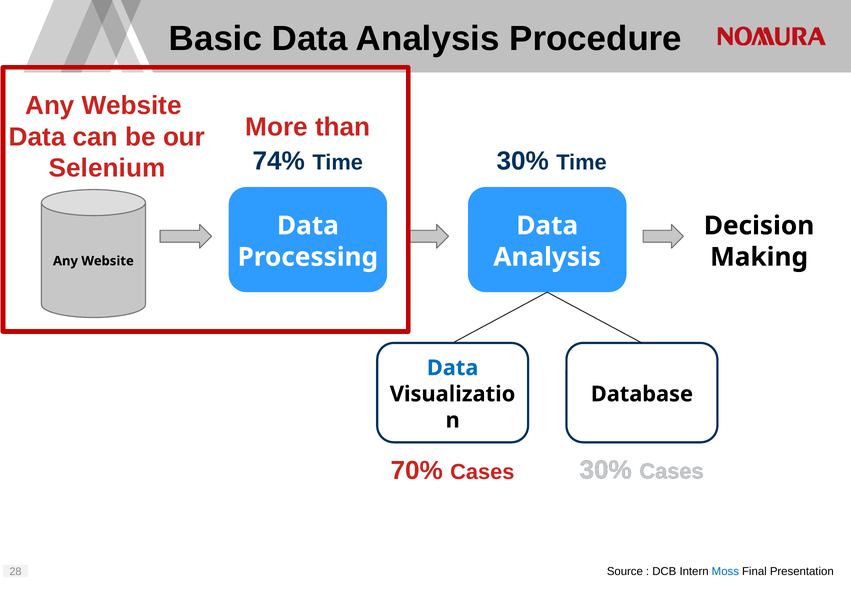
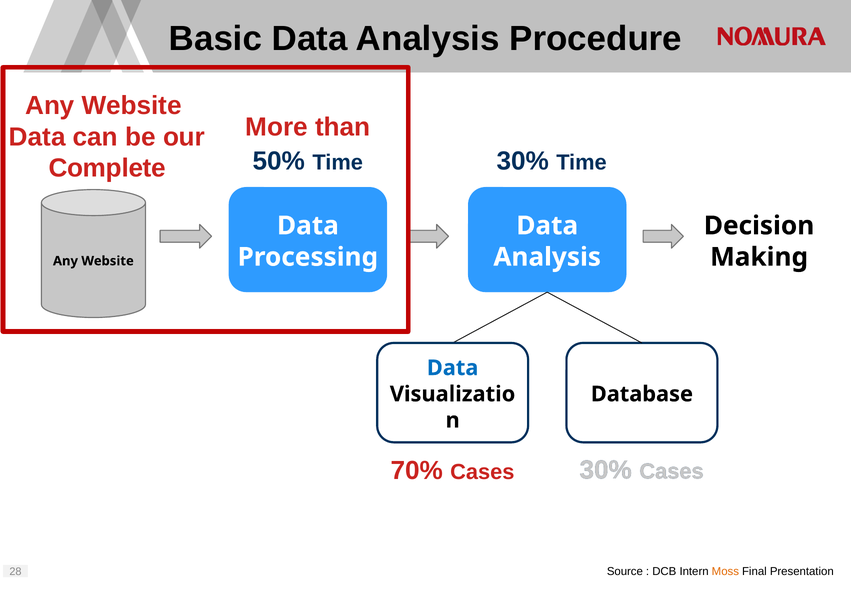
74%: 74% -> 50%
Selenium: Selenium -> Complete
Moss colour: blue -> orange
